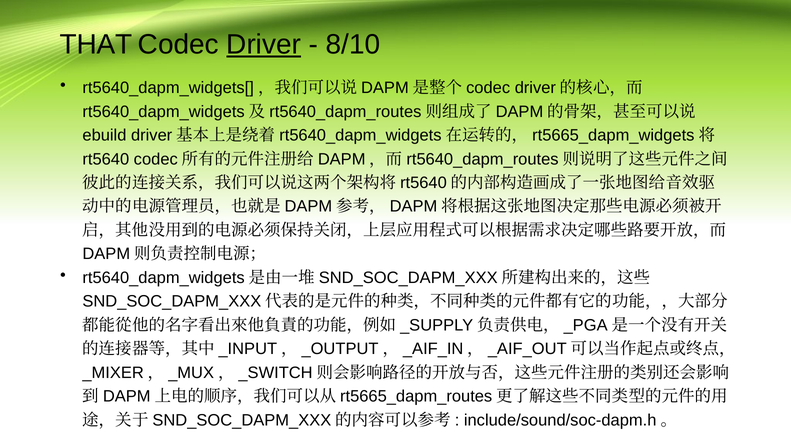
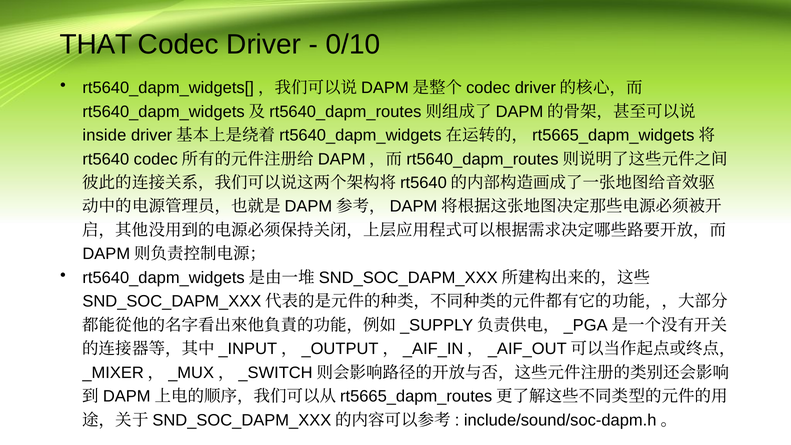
Driver underline: present -> none
8/10: 8/10 -> 0/10
ebuild: ebuild -> inside
